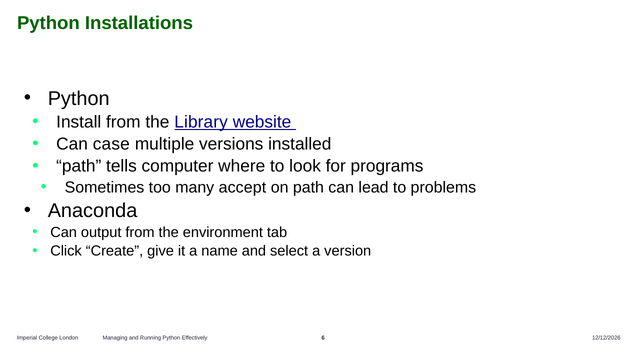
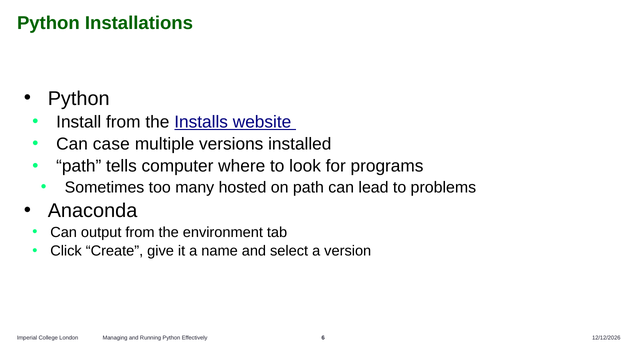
Library: Library -> Installs
accept: accept -> hosted
